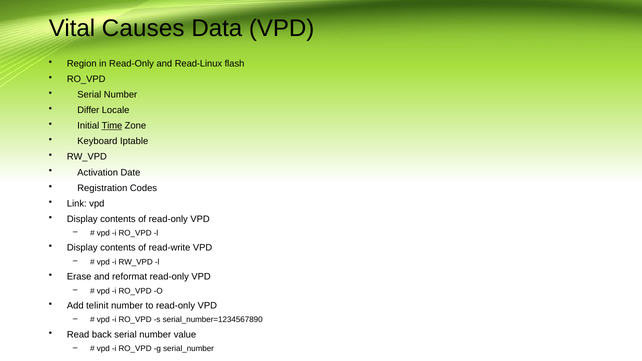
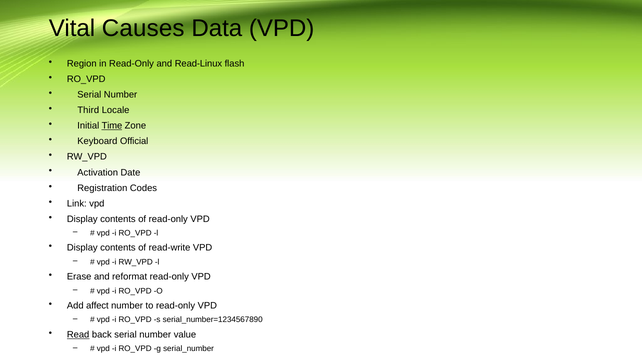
Differ: Differ -> Third
Iptable: Iptable -> Official
telinit: telinit -> affect
Read underline: none -> present
